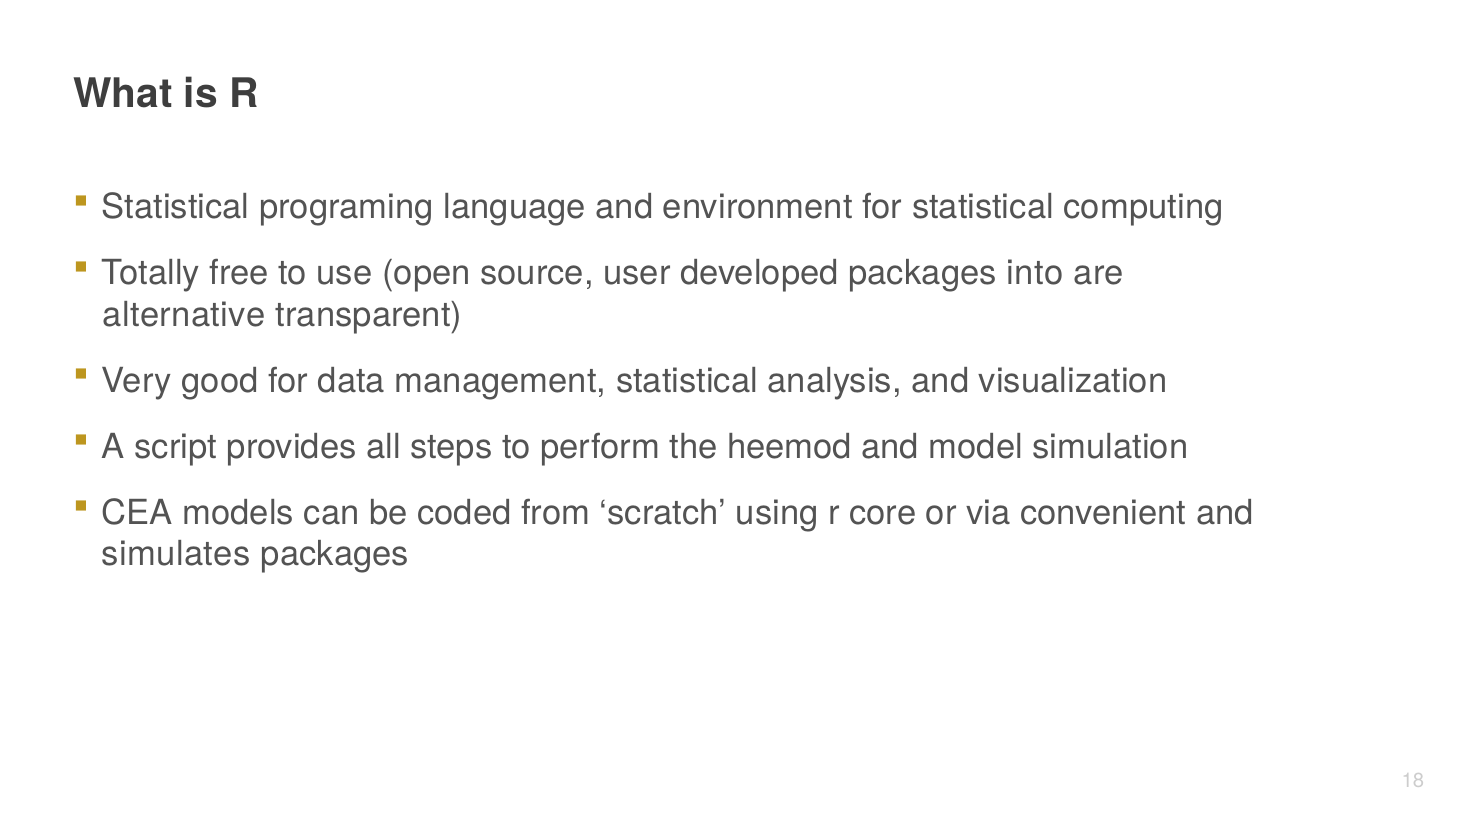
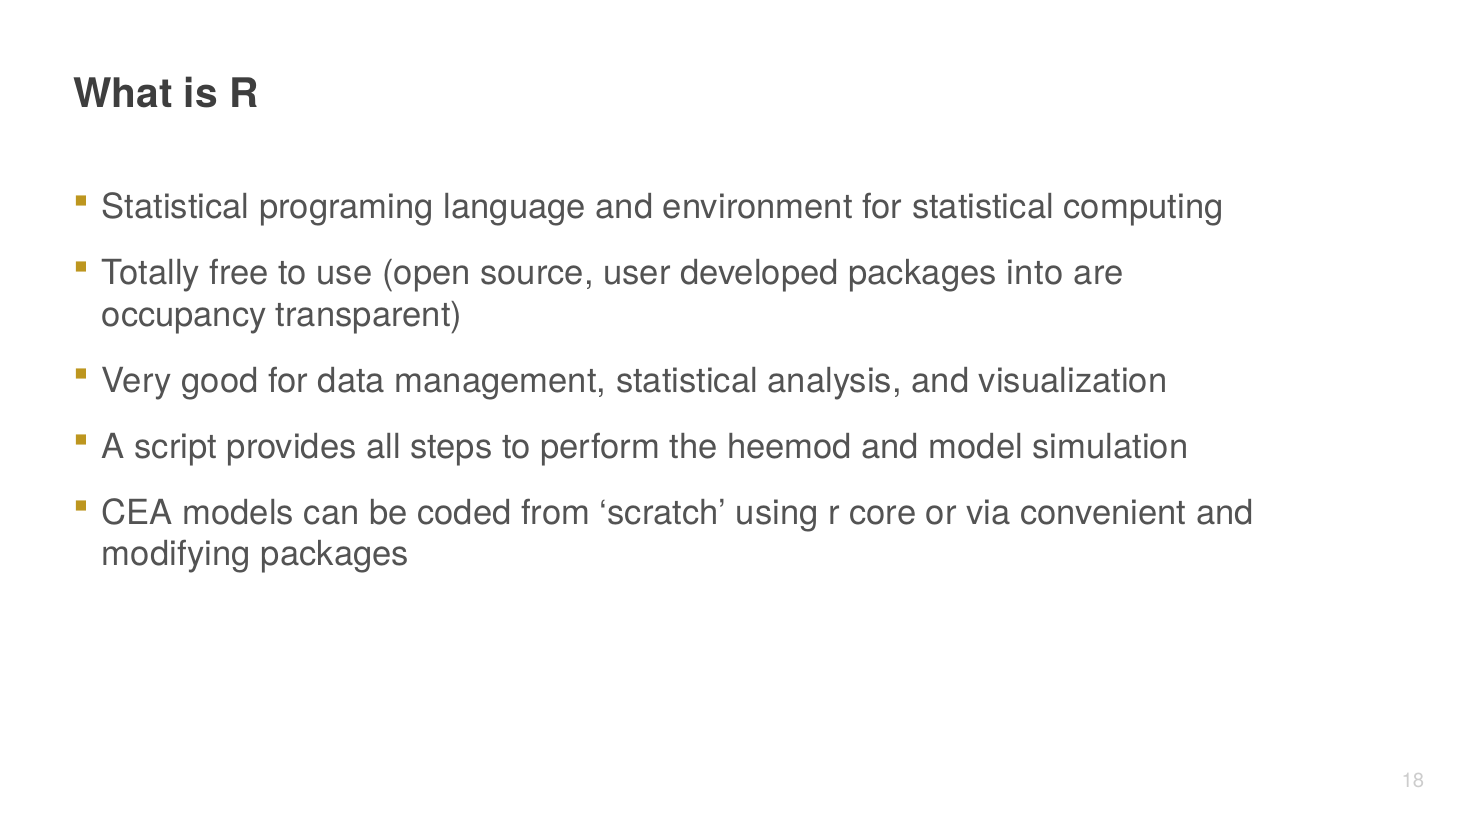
alternative: alternative -> occupancy
simulates: simulates -> modifying
